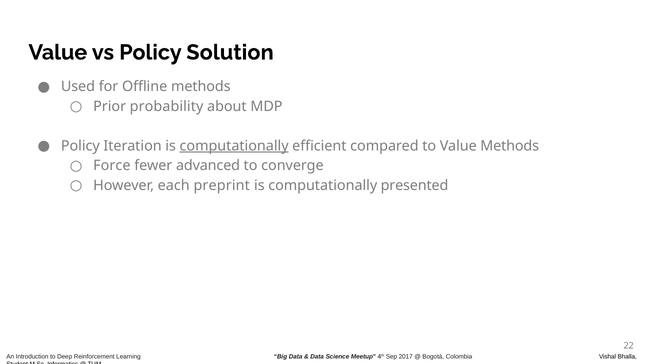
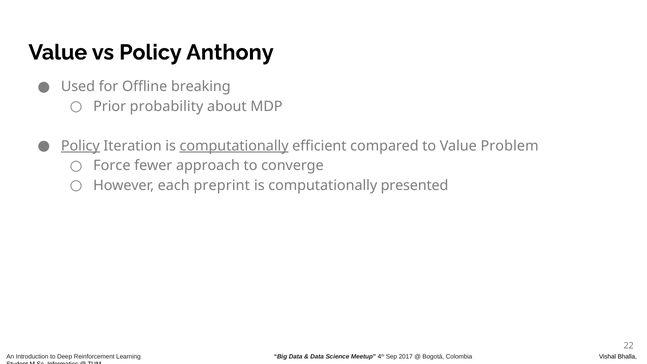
Solution: Solution -> Anthony
Offline methods: methods -> breaking
Policy at (80, 146) underline: none -> present
Value Methods: Methods -> Problem
advanced: advanced -> approach
